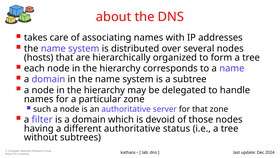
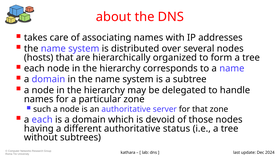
a filter: filter -> each
